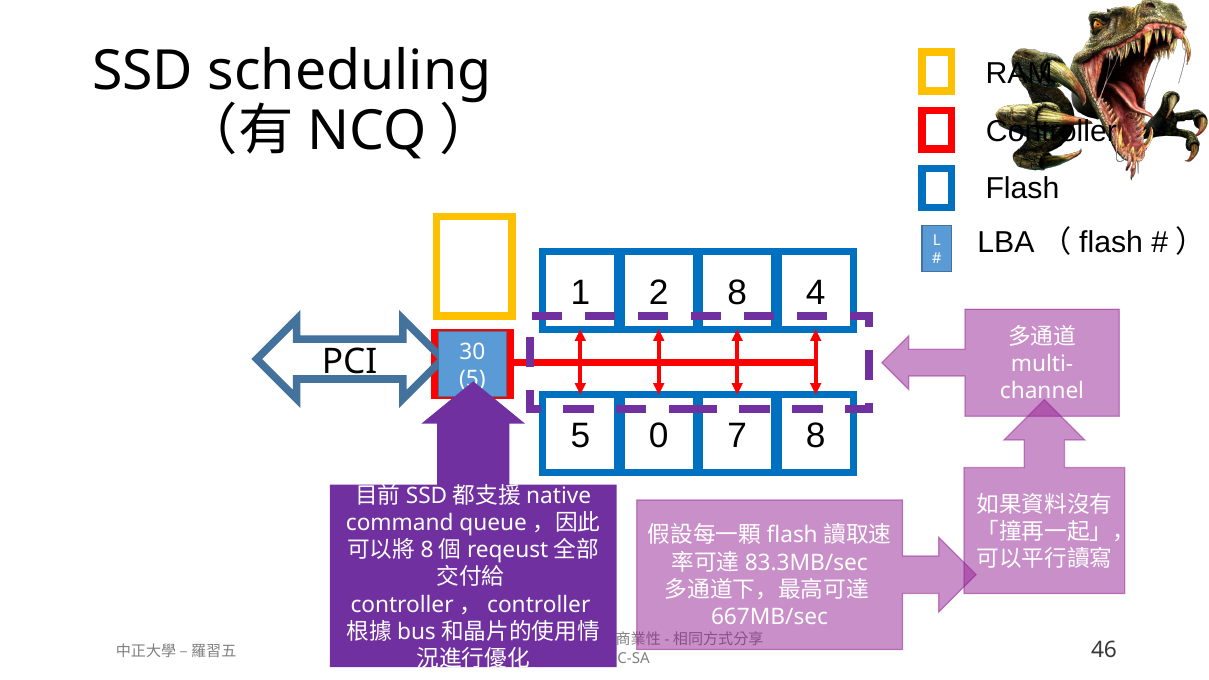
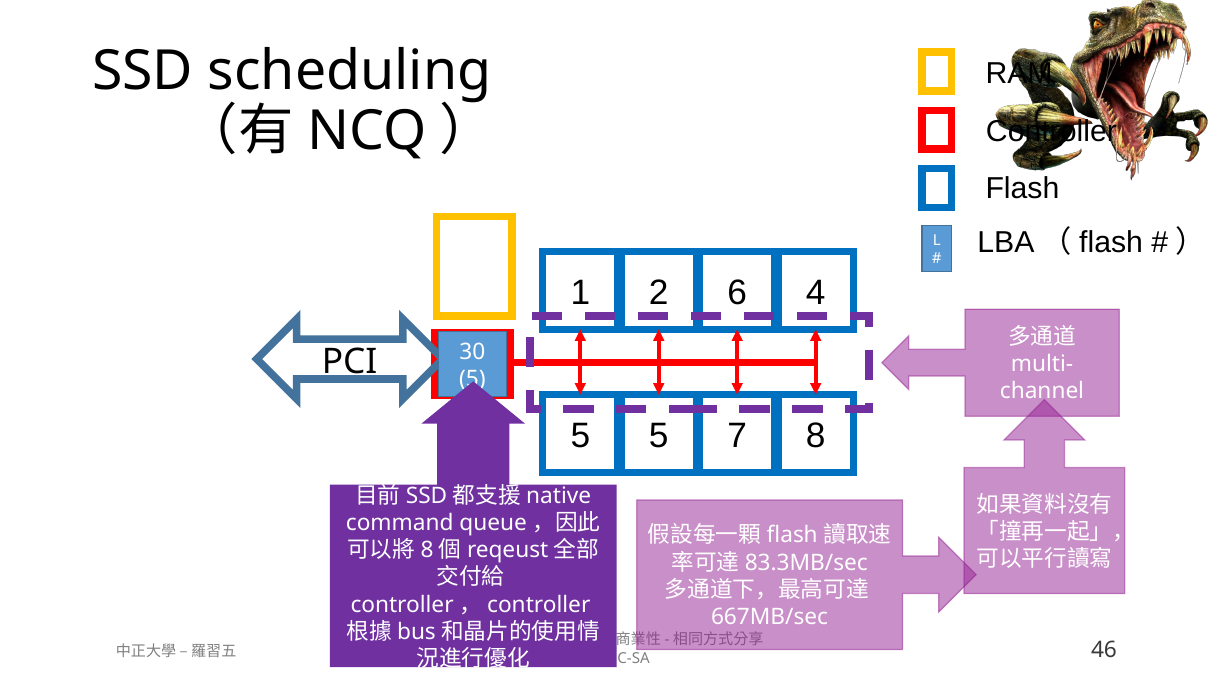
2 8: 8 -> 6
0 at (659, 436): 0 -> 5
